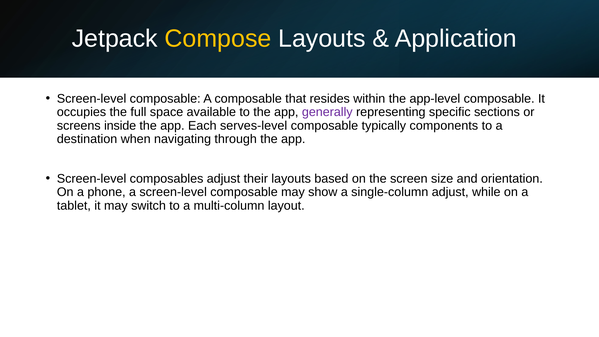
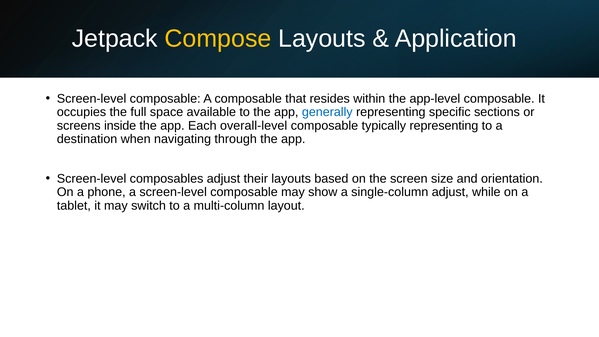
generally colour: purple -> blue
serves-level: serves-level -> overall-level
typically components: components -> representing
